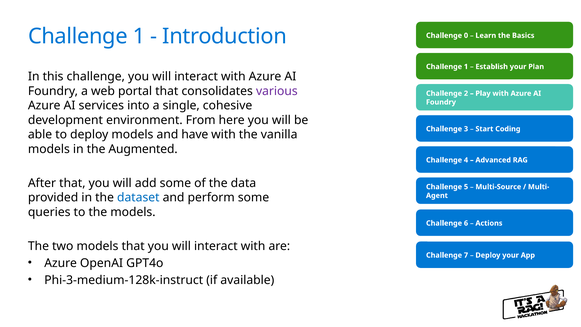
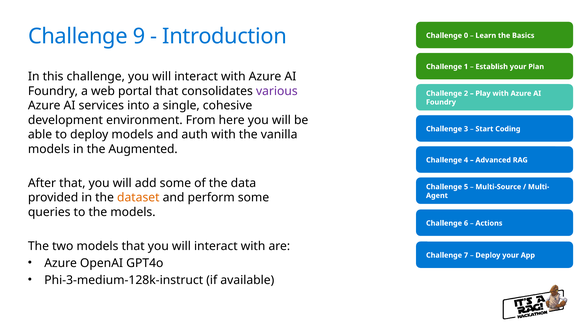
1 at (139, 36): 1 -> 9
have: have -> auth
dataset colour: blue -> orange
